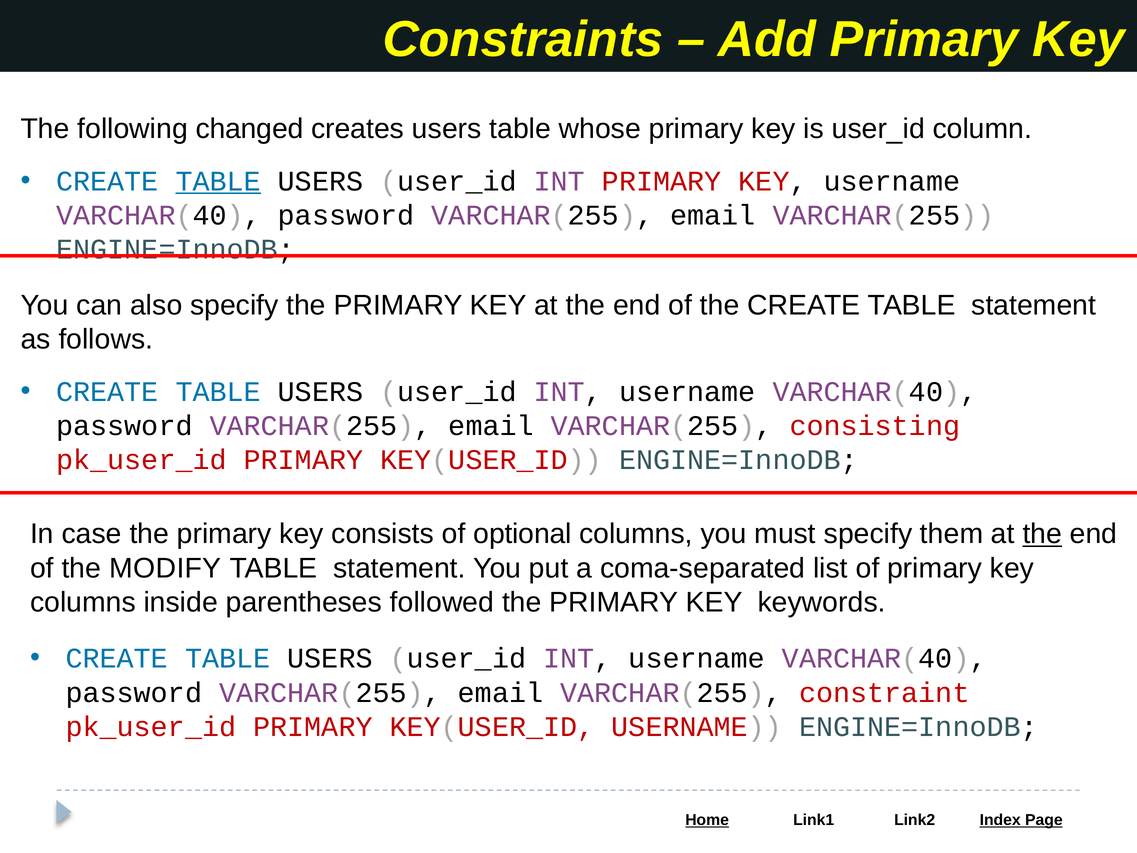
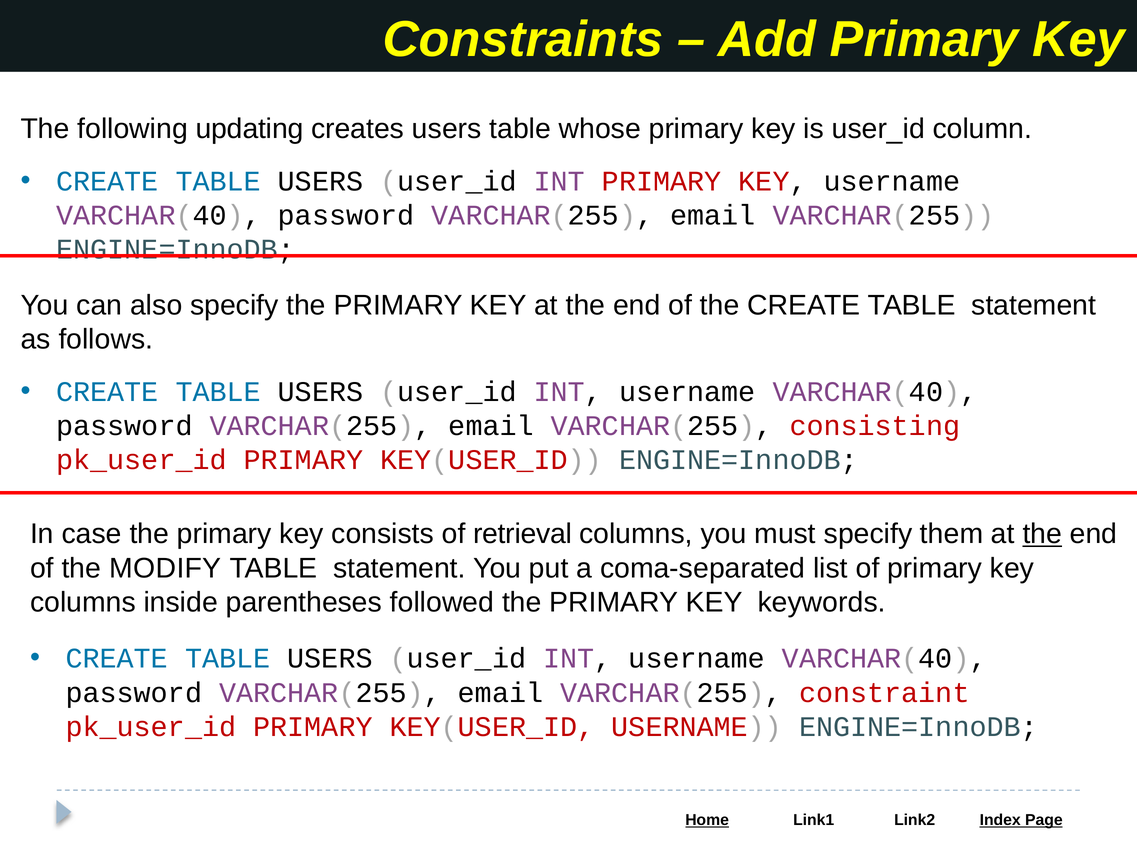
changed: changed -> updating
TABLE at (218, 181) underline: present -> none
optional: optional -> retrieval
